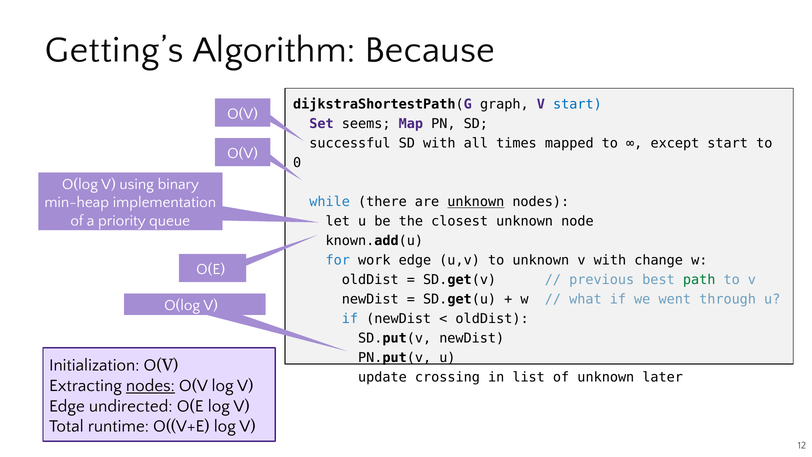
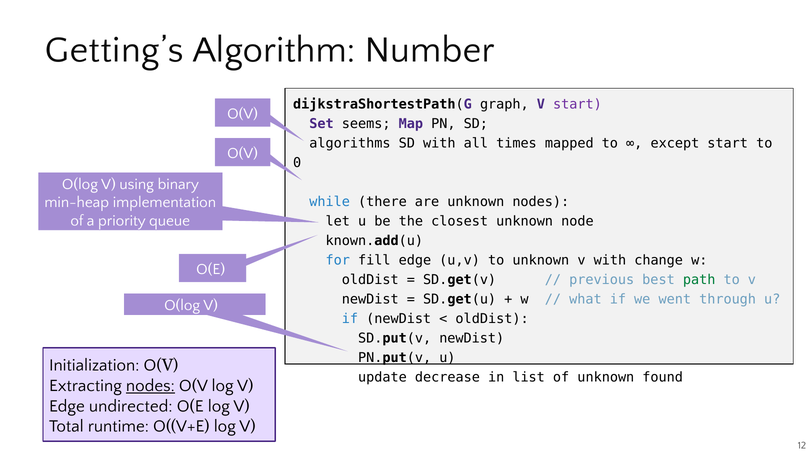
Because: Because -> Number
start at (577, 104) colour: blue -> purple
successful: successful -> algorithms
unknown at (476, 202) underline: present -> none
work: work -> fill
crossing: crossing -> decrease
later: later -> found
